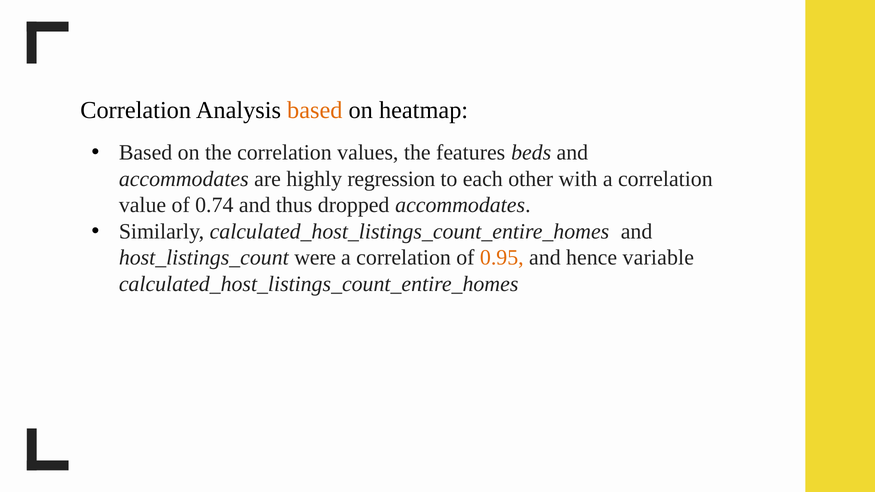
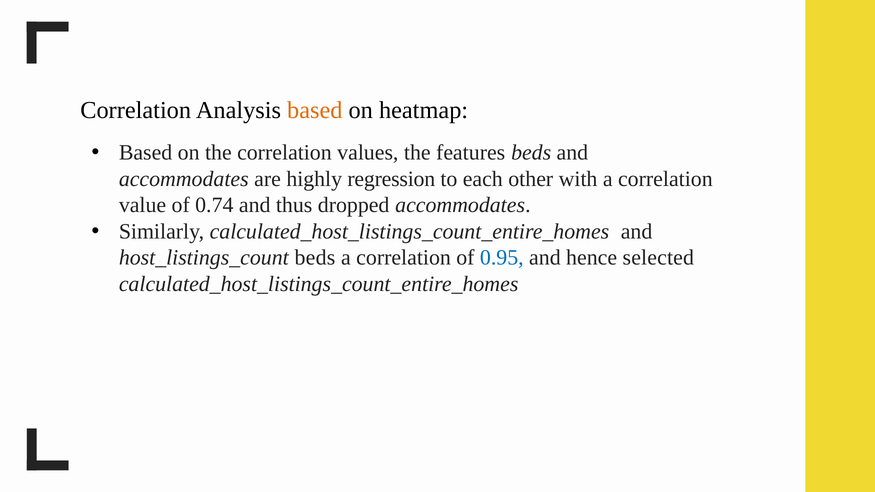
host_listings_count were: were -> beds
0.95 colour: orange -> blue
variable: variable -> selected
